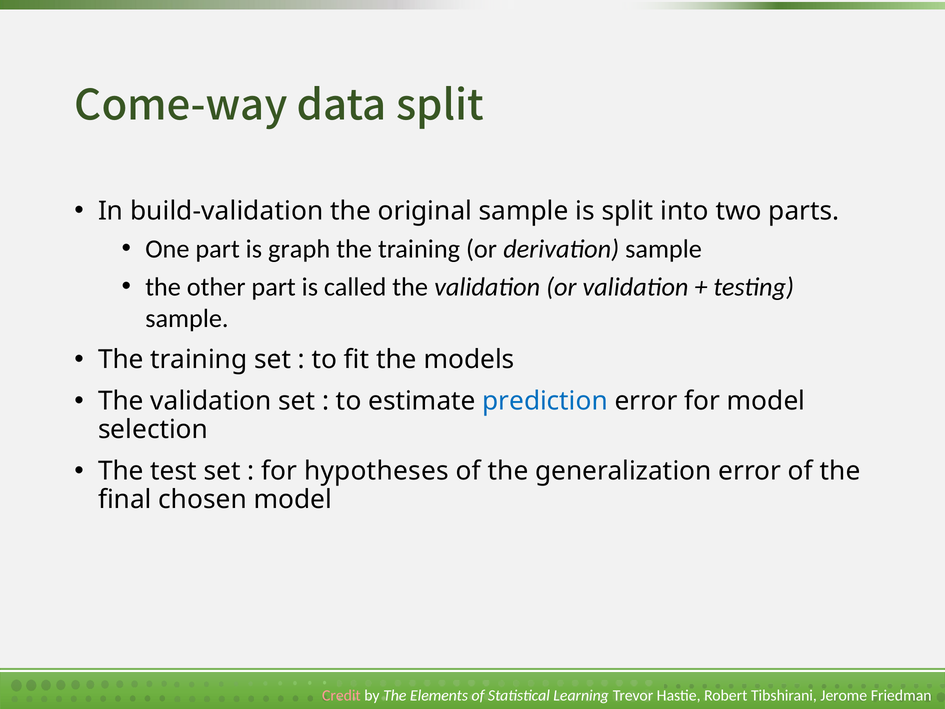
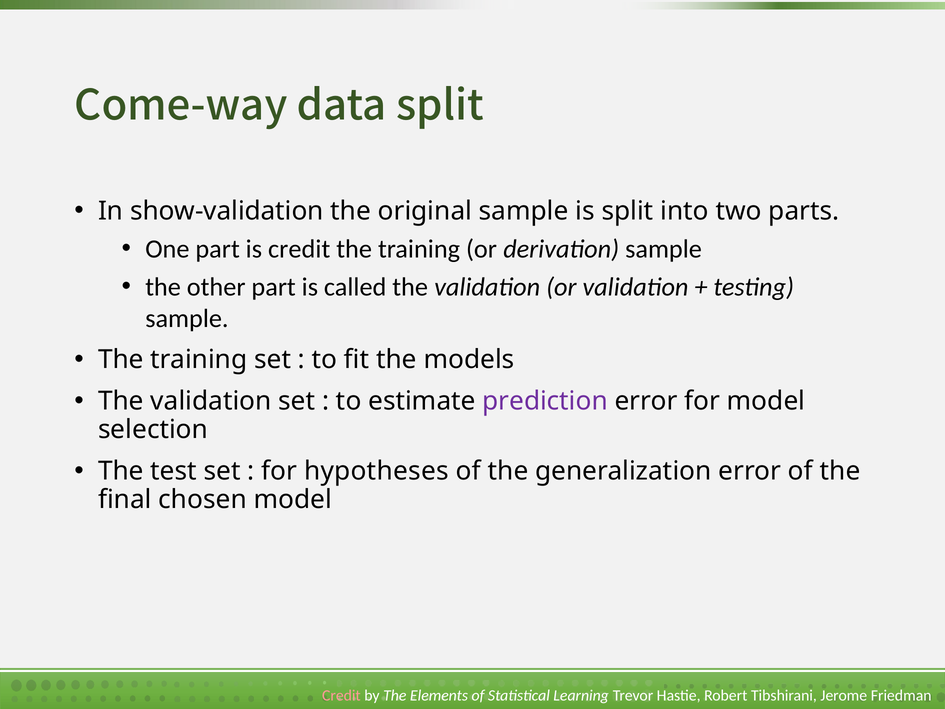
build-validation: build-validation -> show-validation
is graph: graph -> credit
prediction colour: blue -> purple
